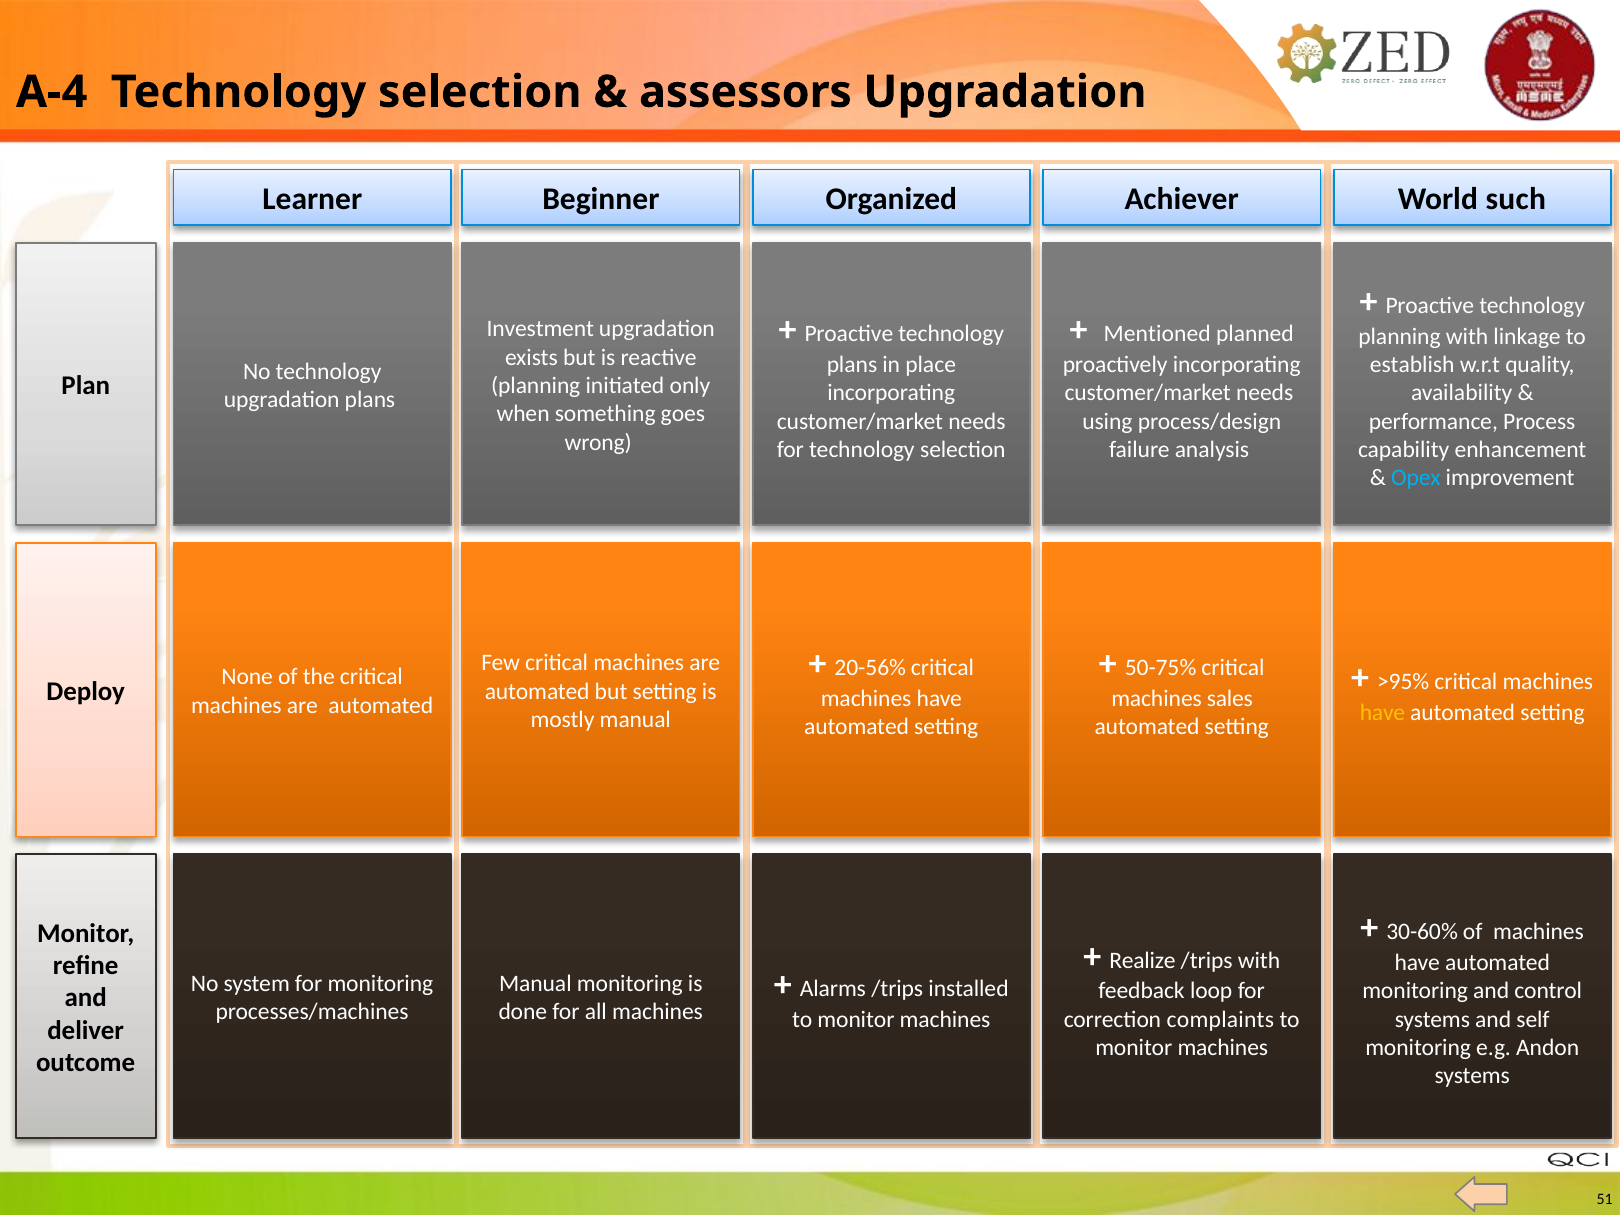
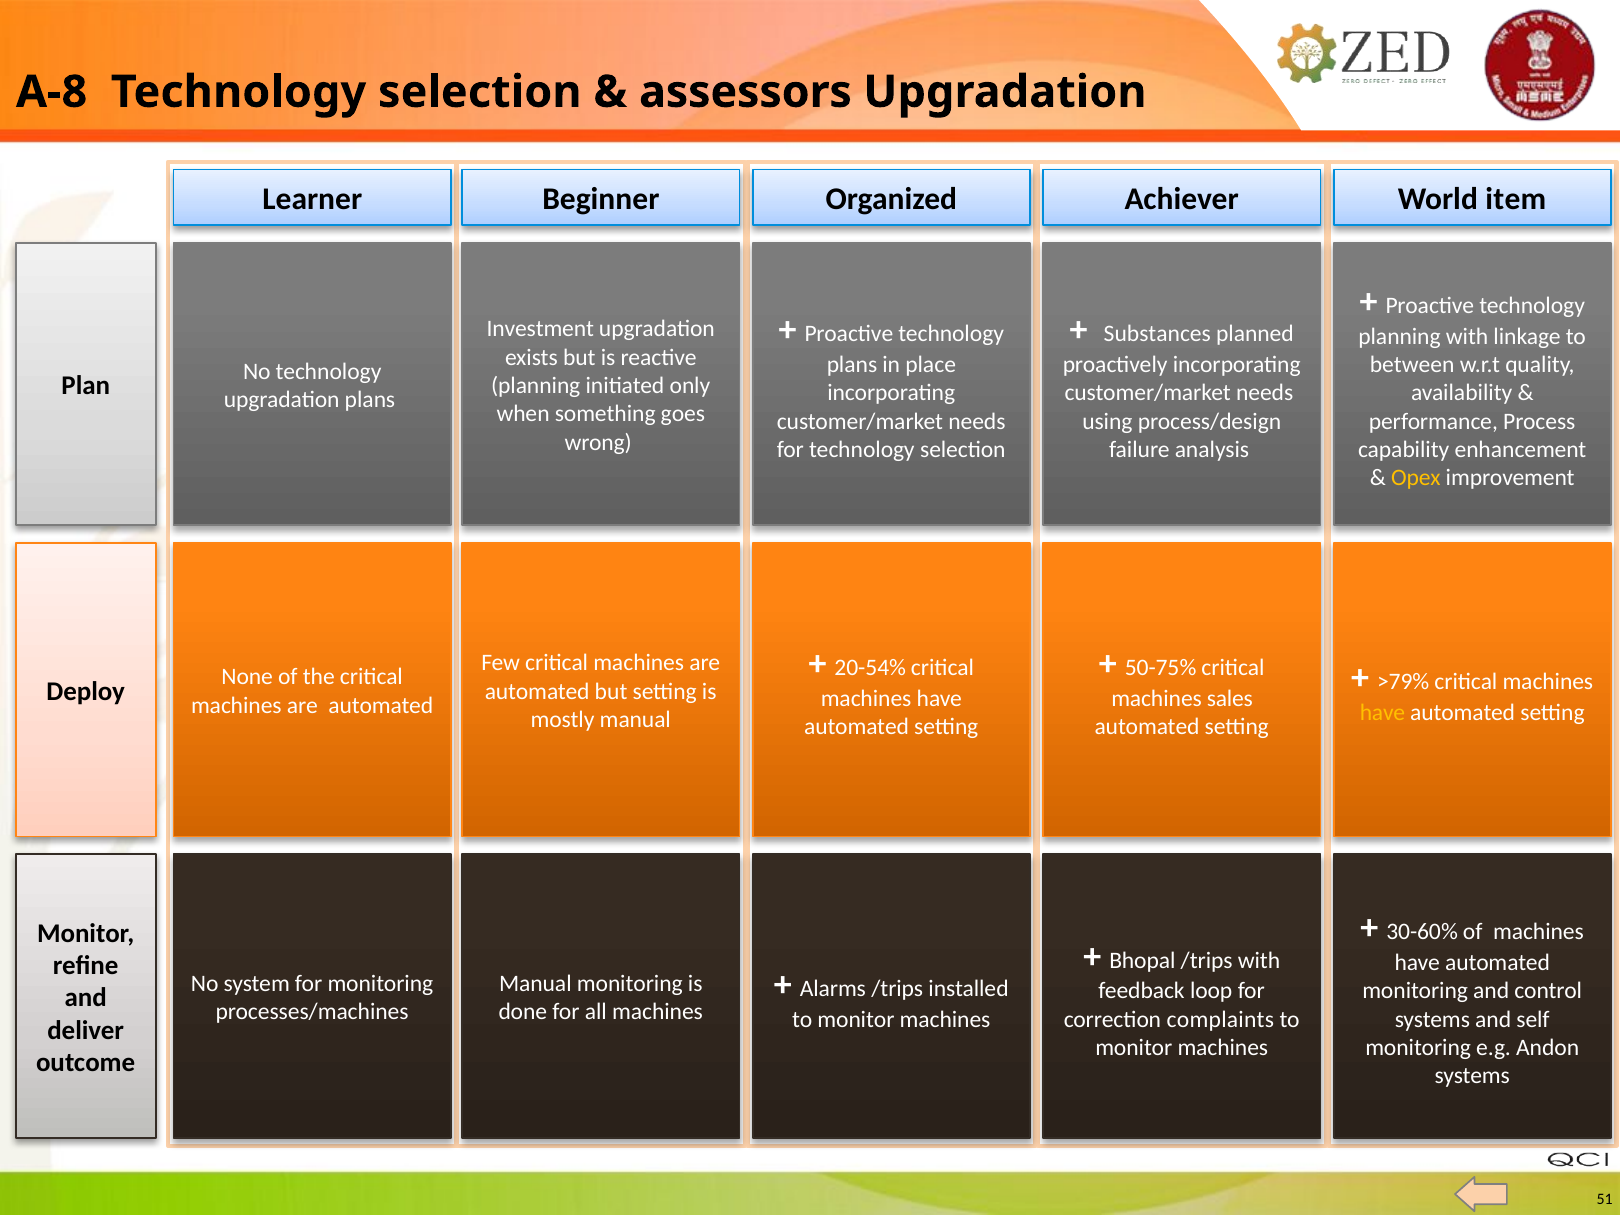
A-4: A-4 -> A-8
such: such -> item
Mentioned: Mentioned -> Substances
establish: establish -> between
Opex colour: light blue -> yellow
20-56%: 20-56% -> 20-54%
>95%: >95% -> >79%
Realize: Realize -> Bhopal
